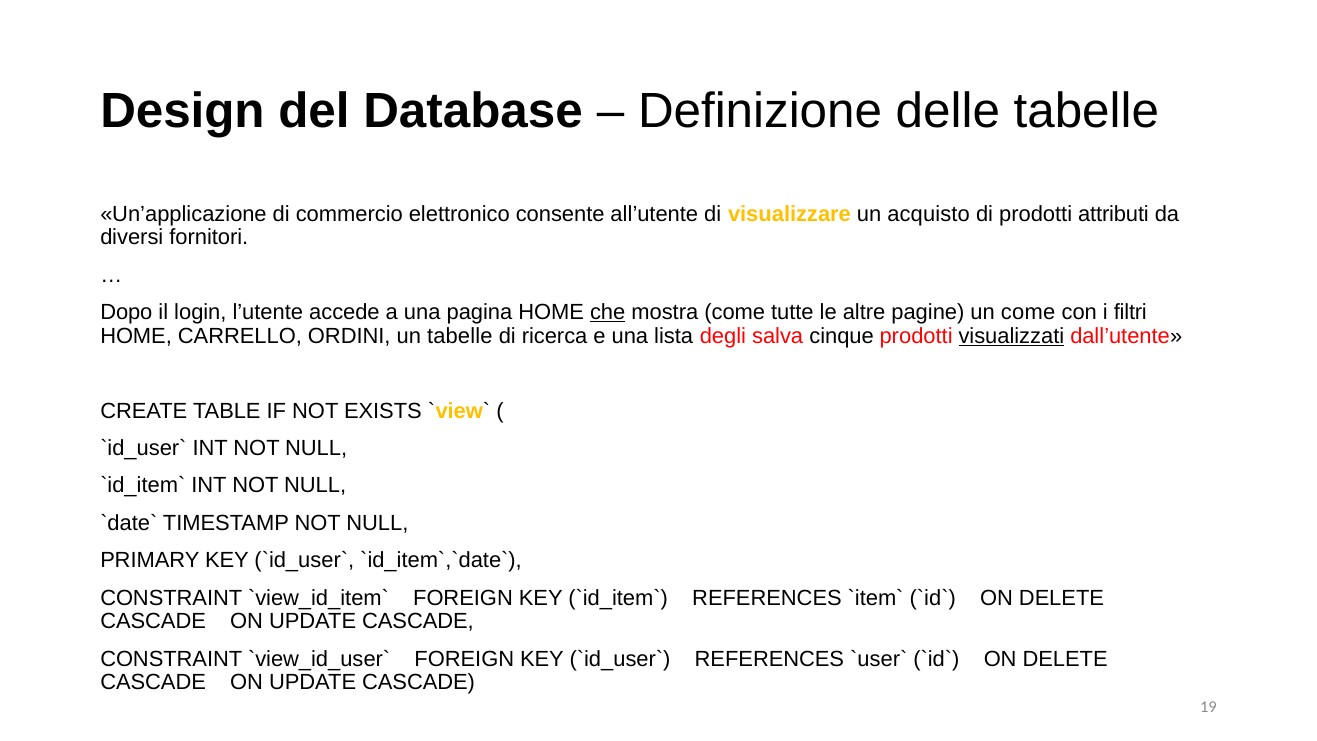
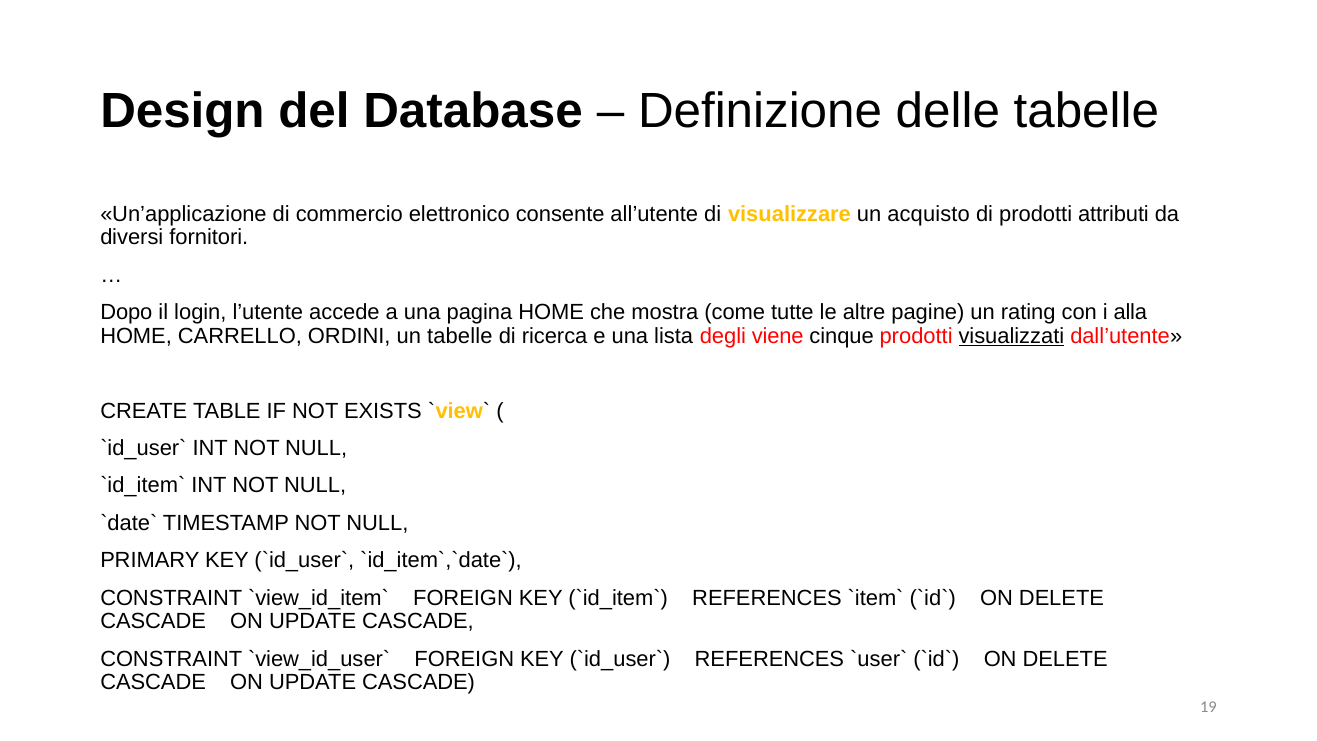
che underline: present -> none
un come: come -> rating
filtri: filtri -> alla
salva: salva -> viene
